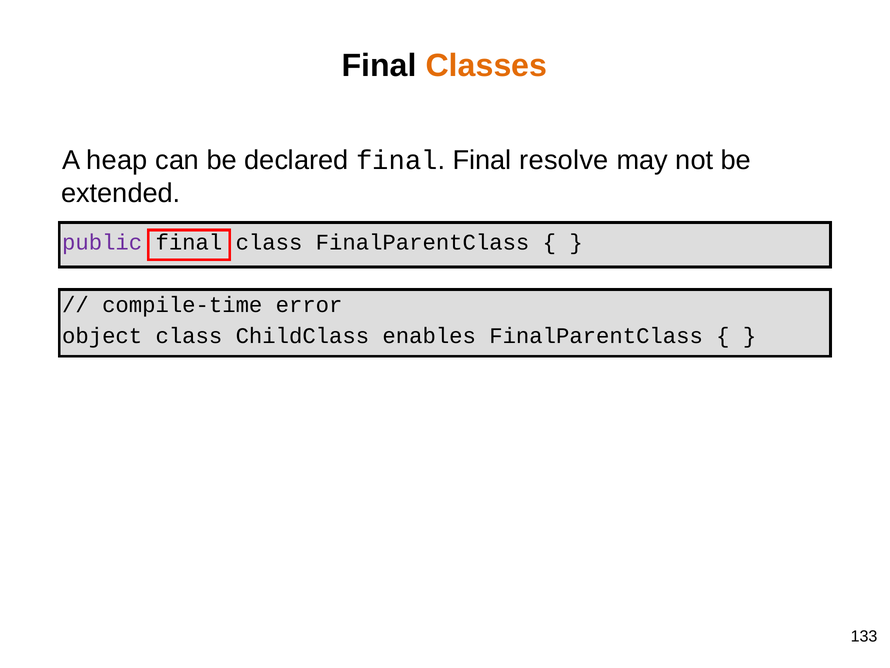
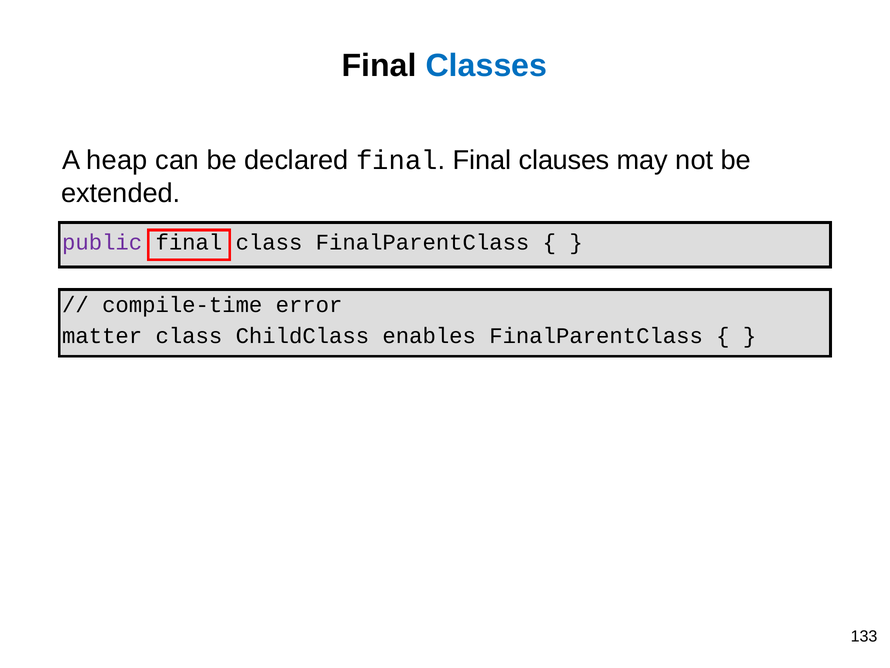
Classes colour: orange -> blue
resolve: resolve -> clauses
object: object -> matter
